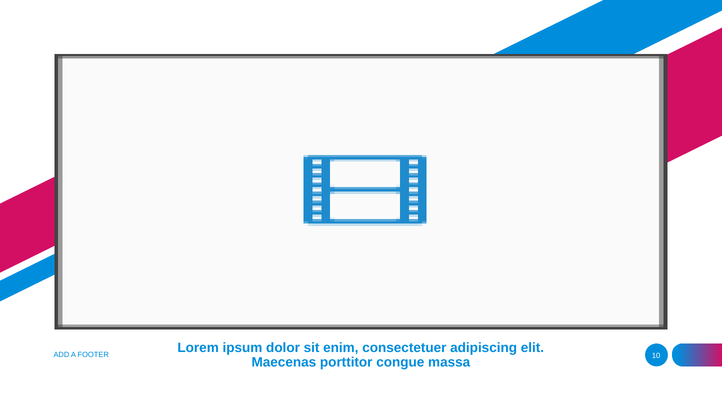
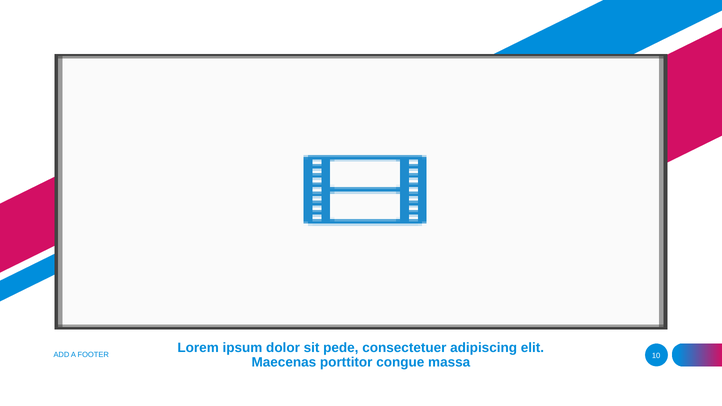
enim: enim -> pede
